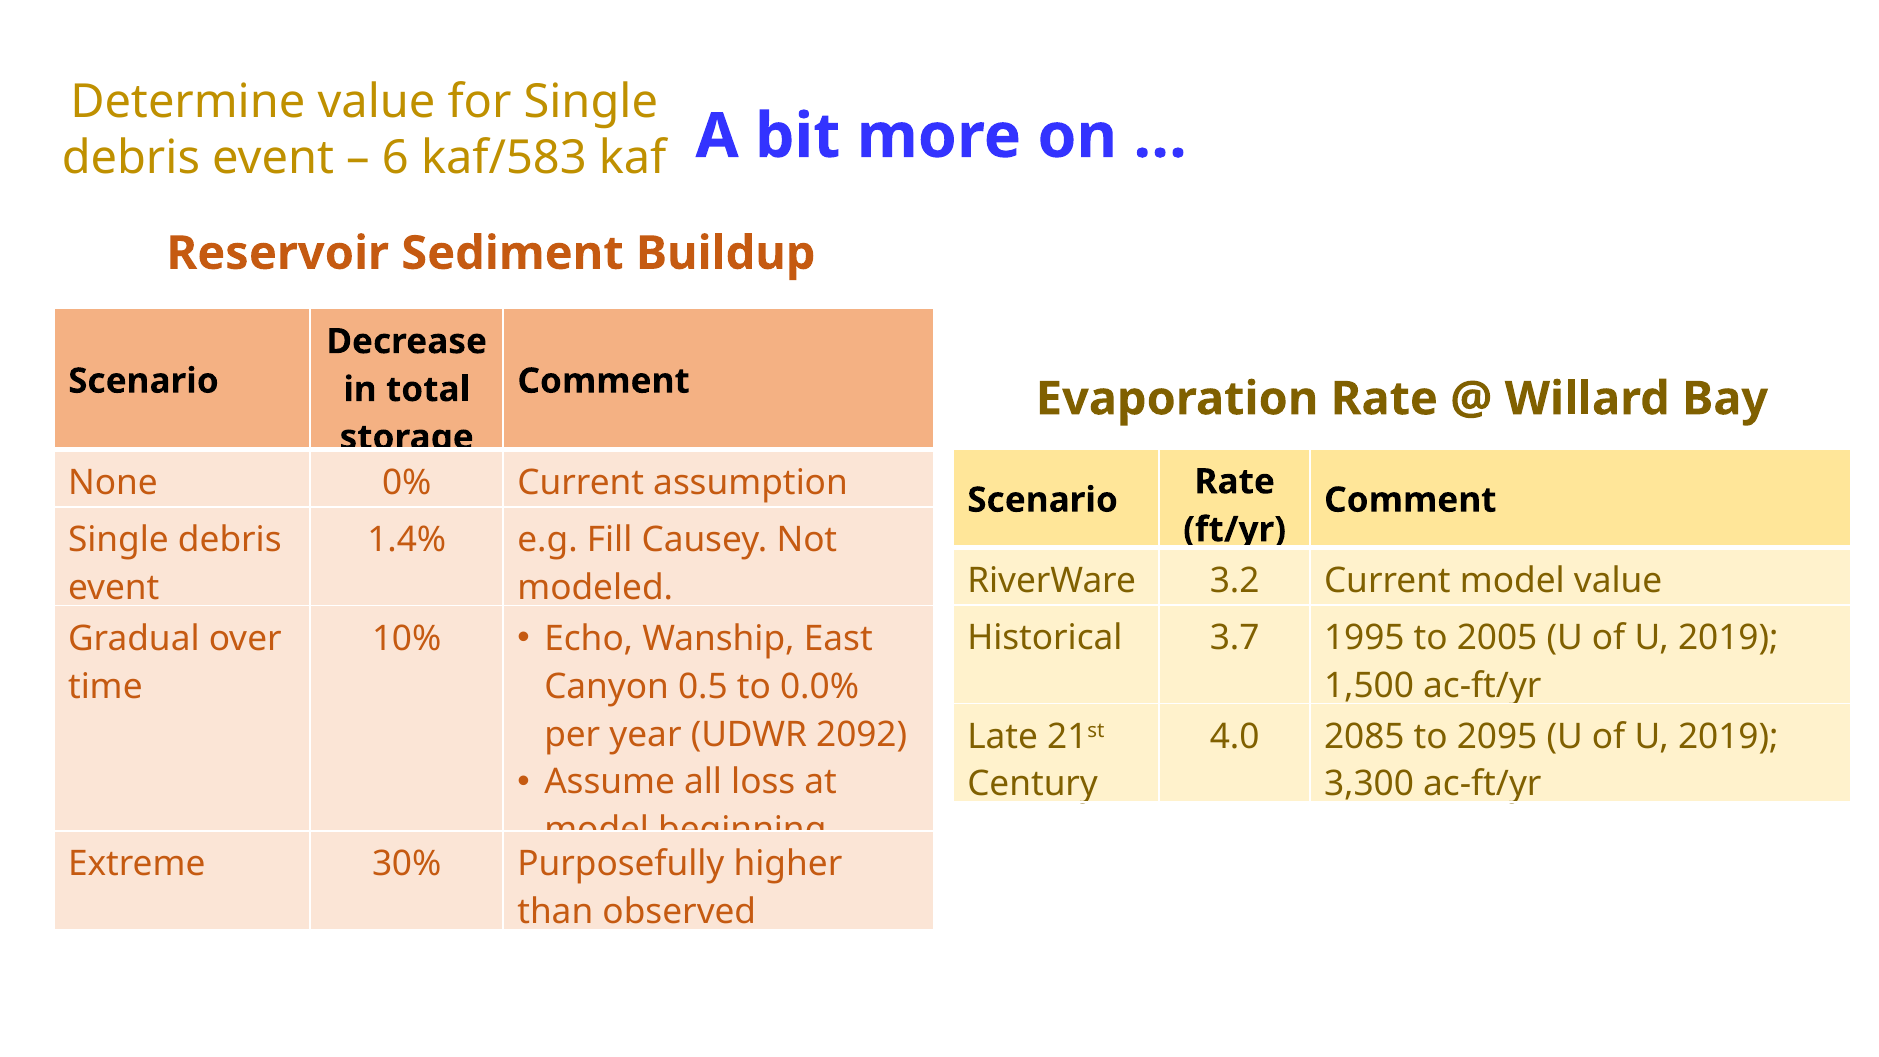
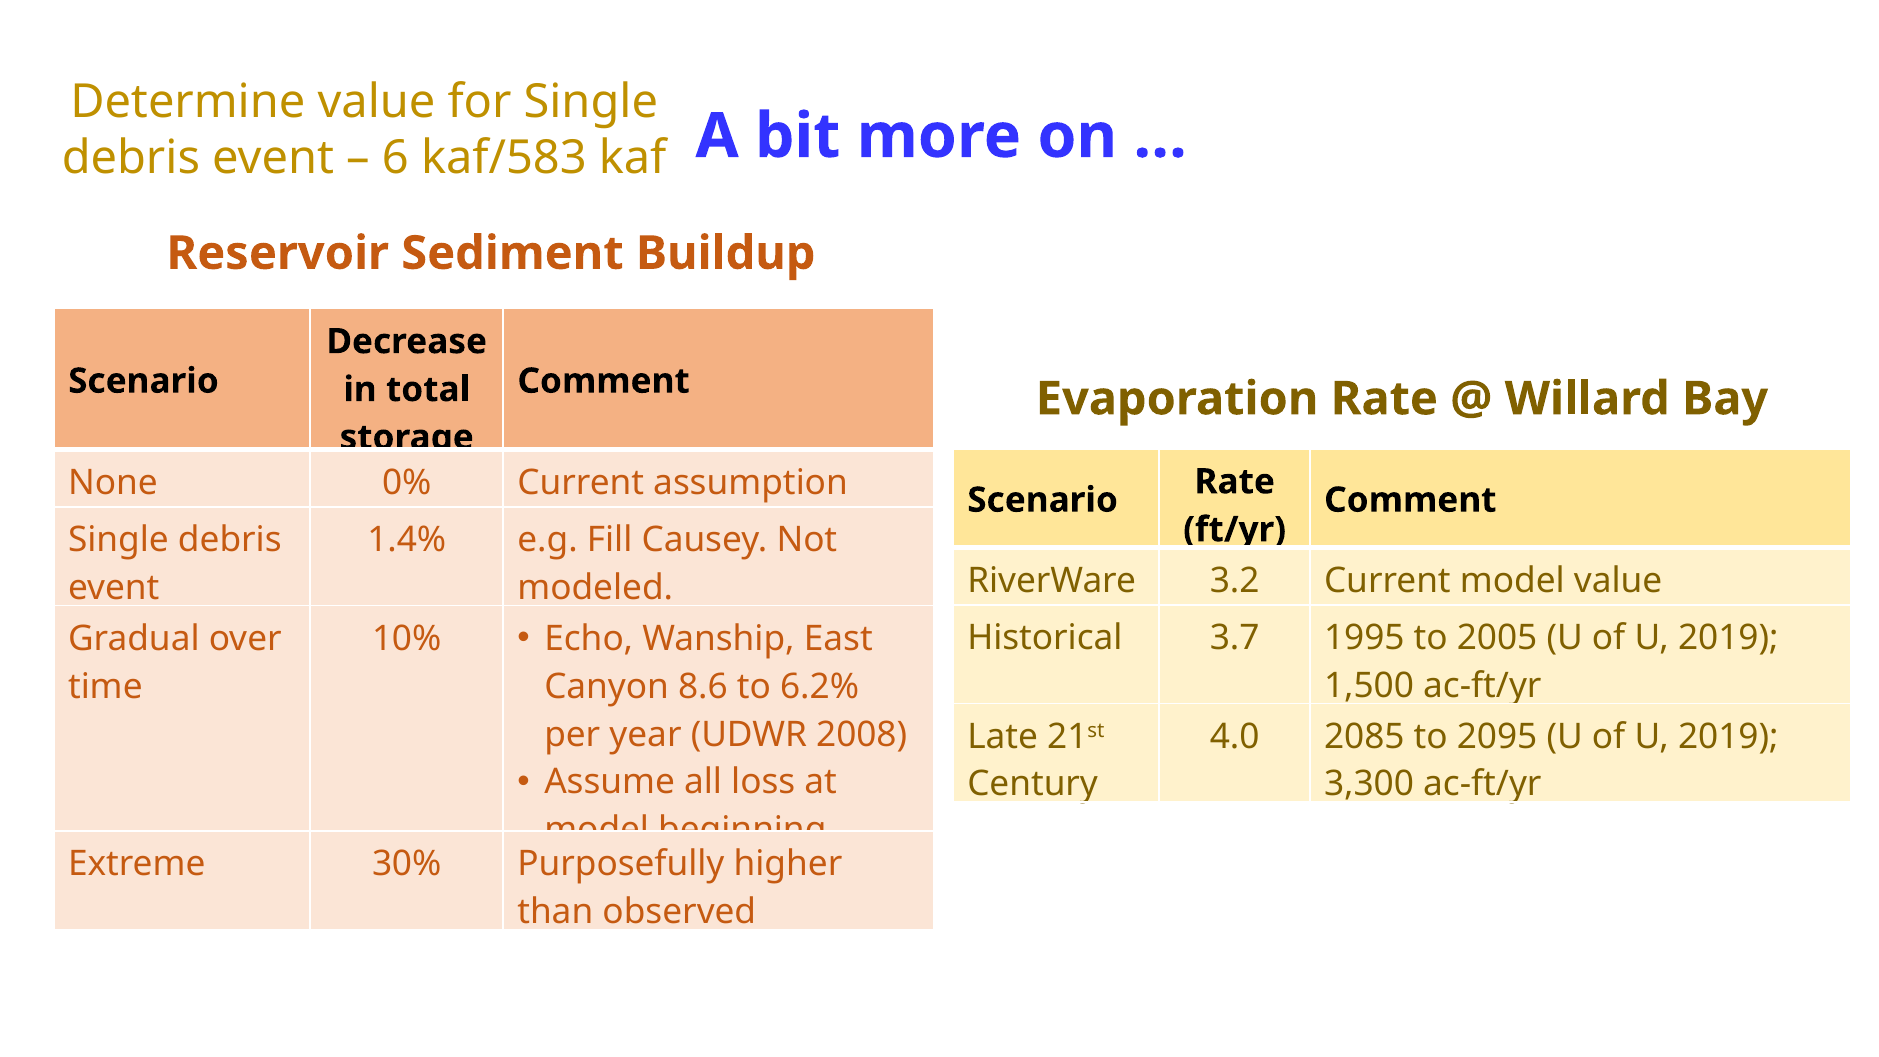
0.5: 0.5 -> 8.6
0.0%: 0.0% -> 6.2%
2092: 2092 -> 2008
